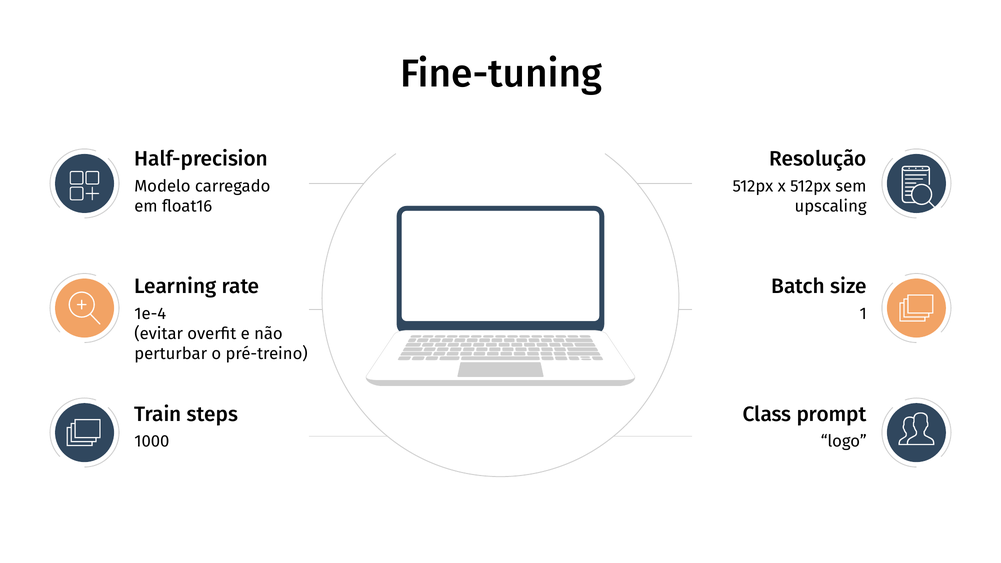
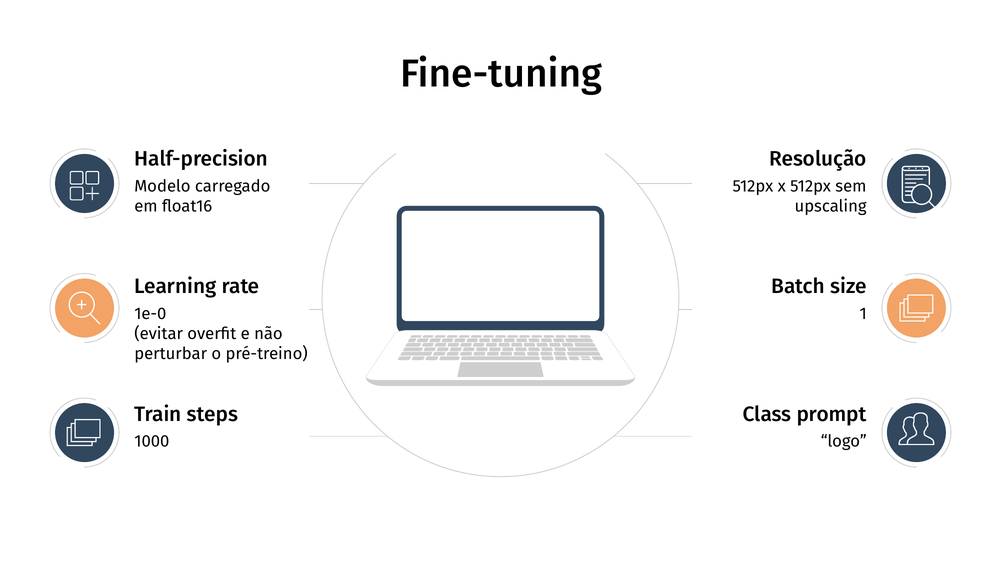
1e-4: 1e-4 -> 1e-0
